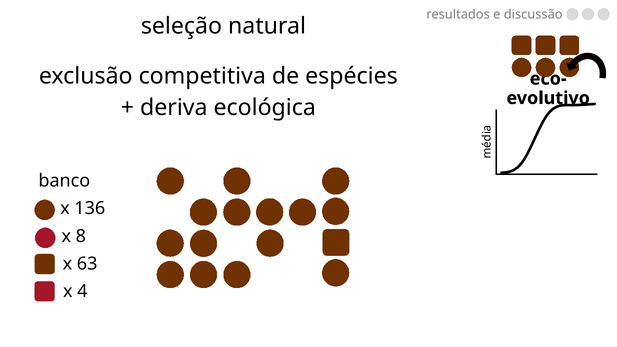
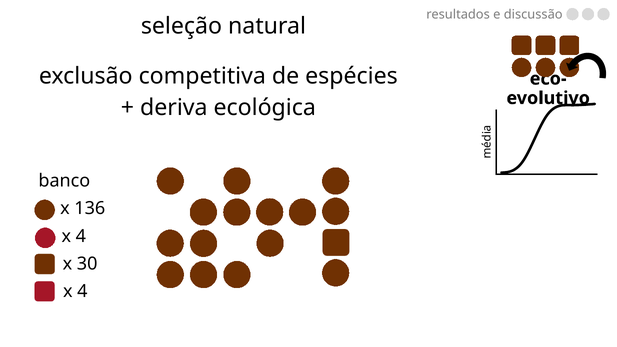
8 at (81, 236): 8 -> 4
63: 63 -> 30
